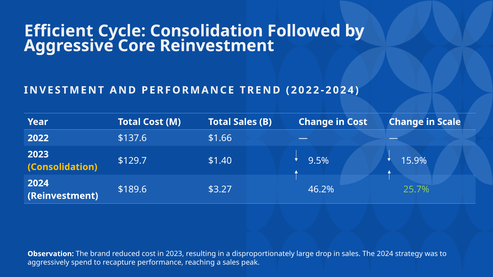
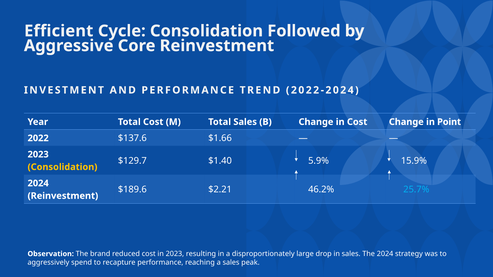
Scale: Scale -> Point
9.5%: 9.5% -> 5.9%
$3.27: $3.27 -> $2.21
25.7% colour: light green -> light blue
